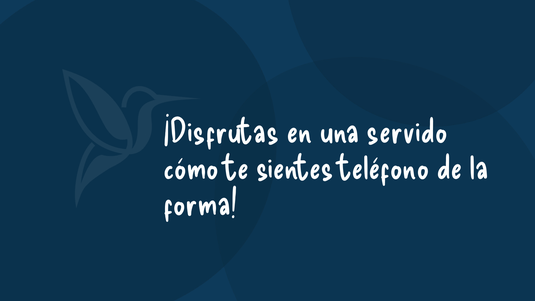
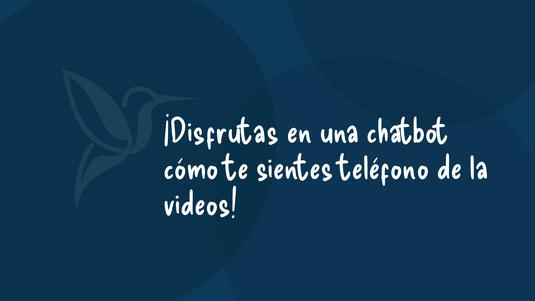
servido: servido -> chatbot
forma: forma -> videos
